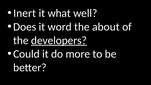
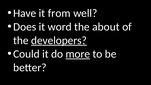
Inert: Inert -> Have
what: what -> from
more underline: none -> present
